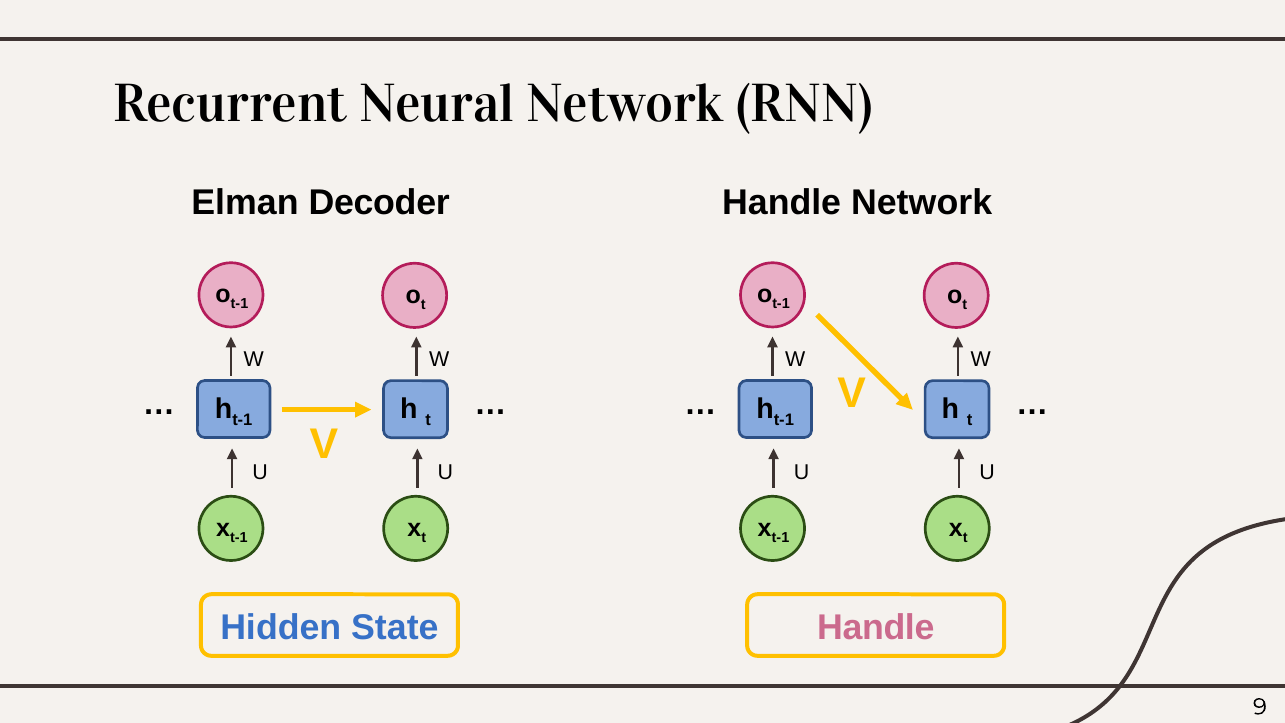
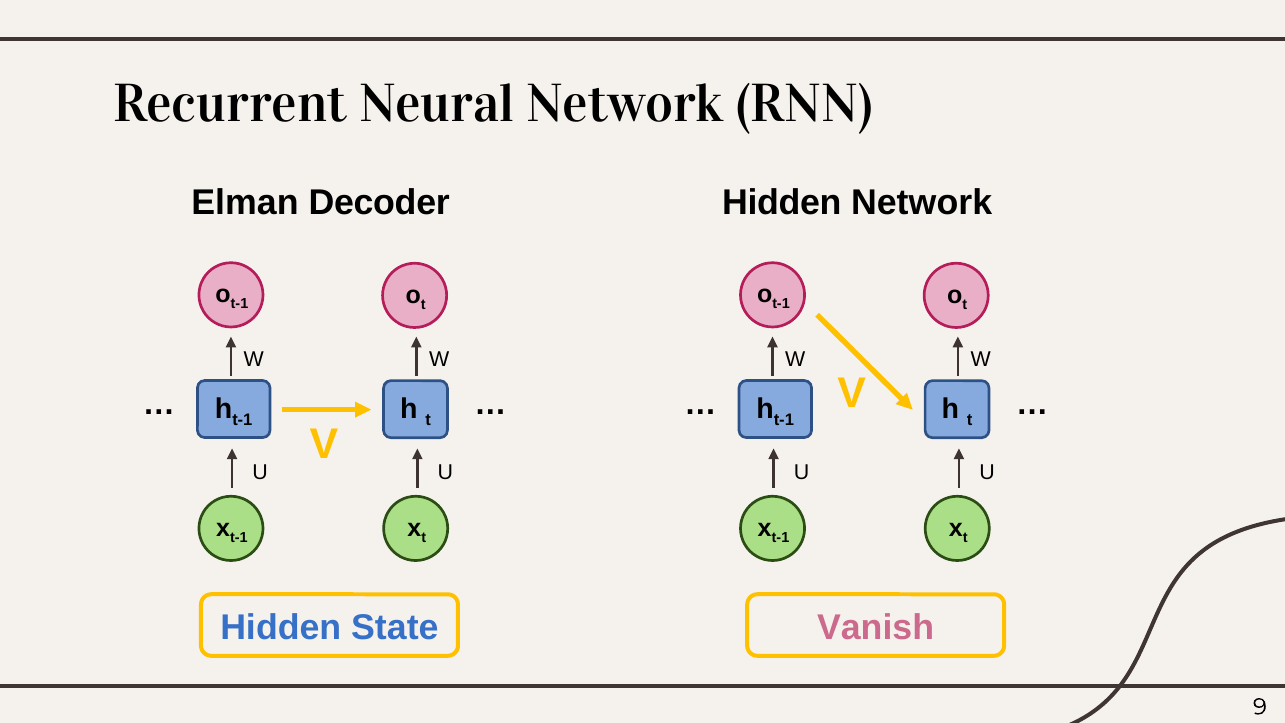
Handle at (782, 203): Handle -> Hidden
Handle at (876, 627): Handle -> Vanish
